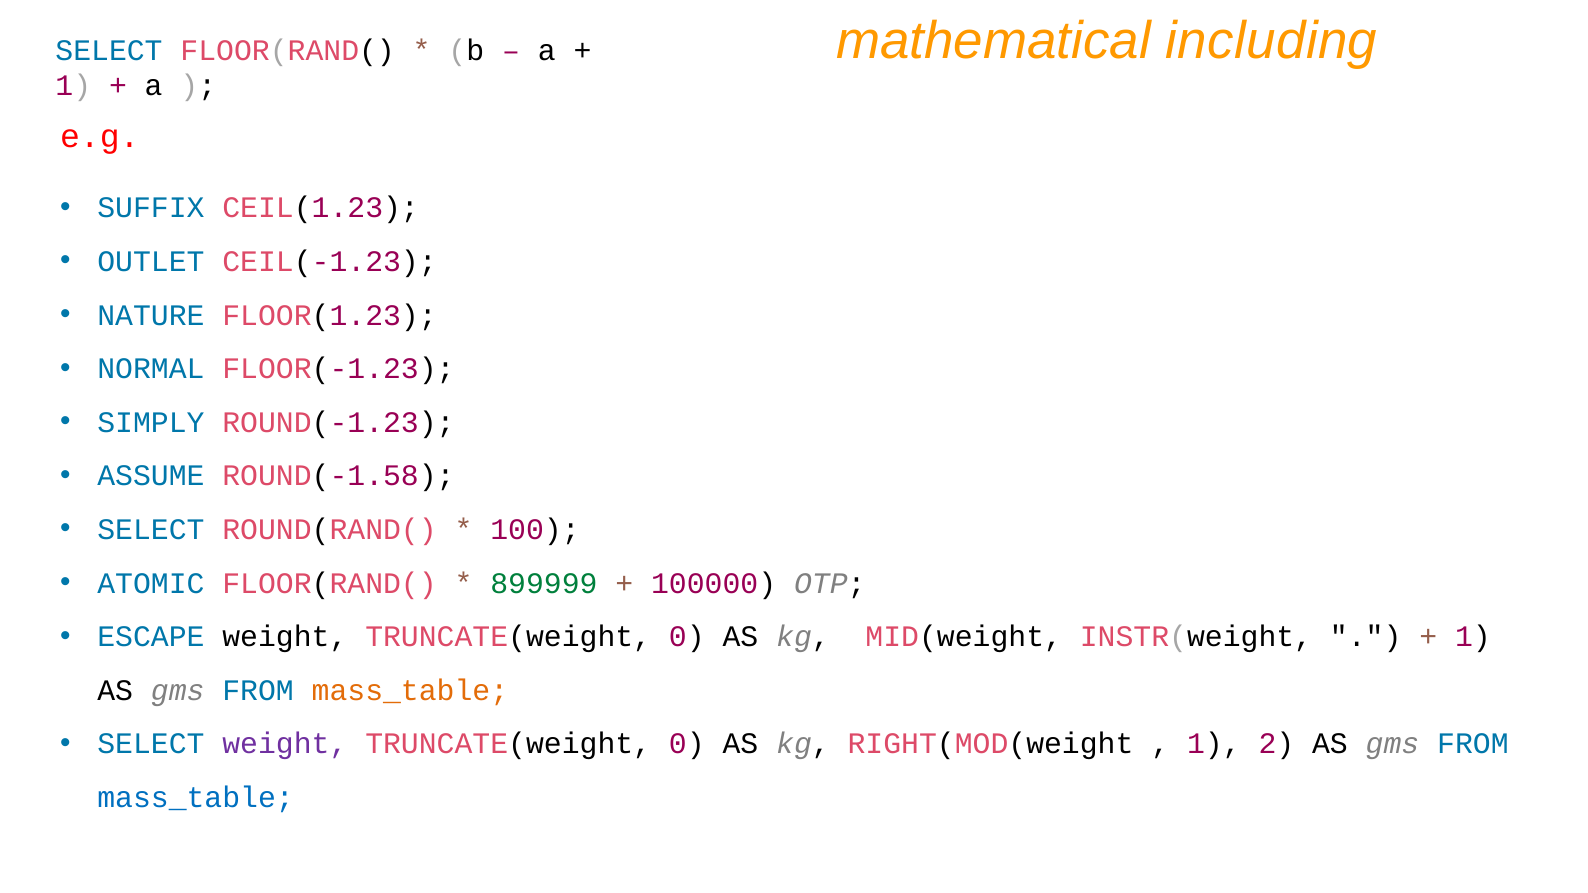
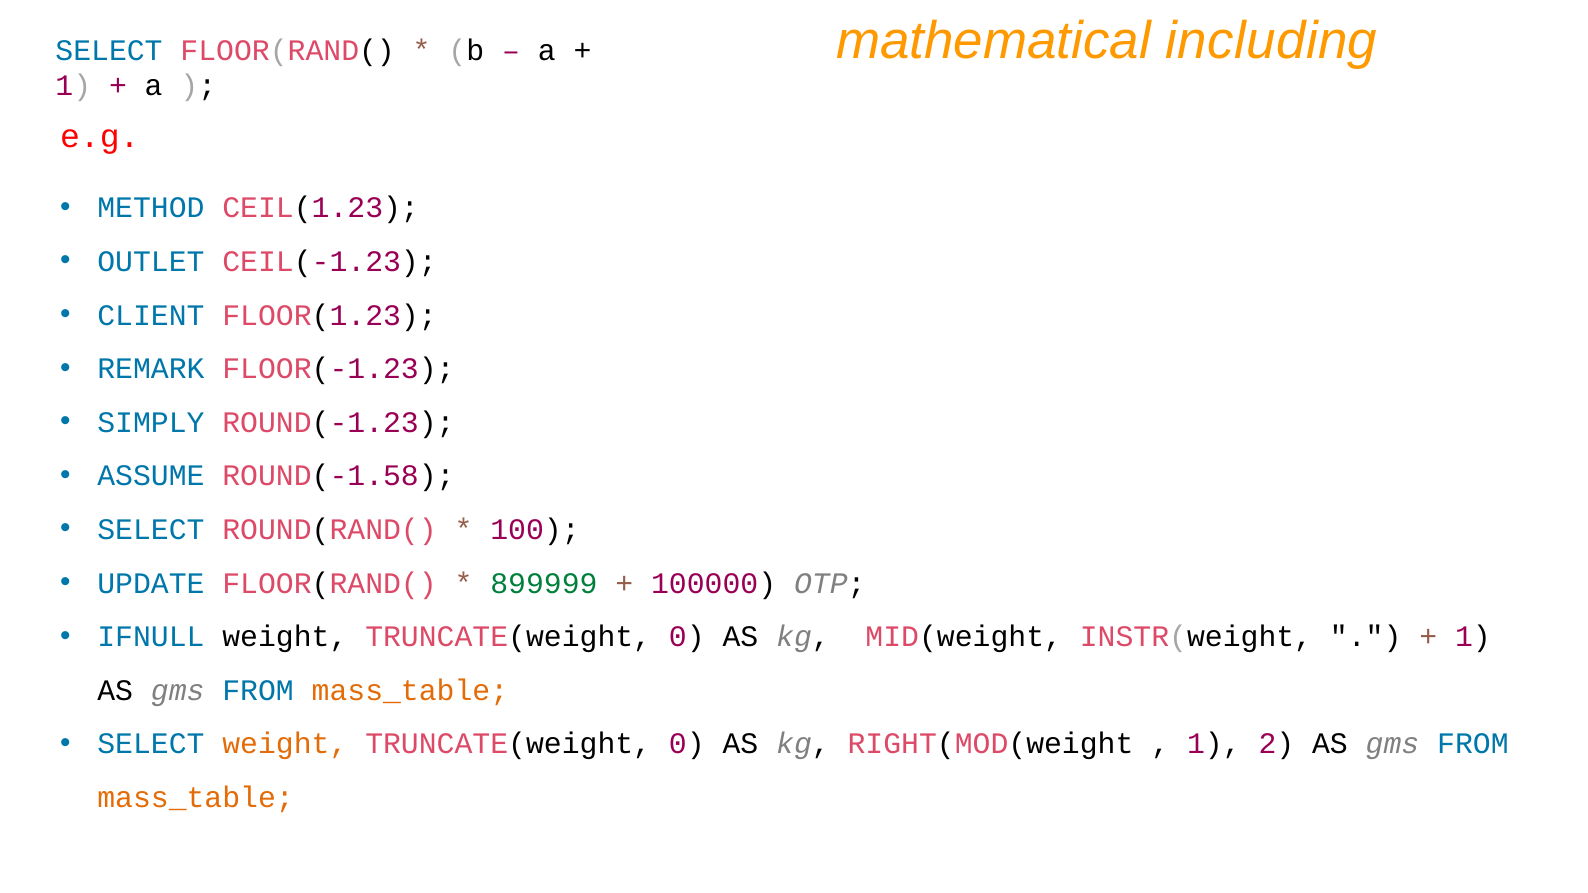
SUFFIX: SUFFIX -> METHOD
NATURE: NATURE -> CLIENT
NORMAL: NORMAL -> REMARK
ATOMIC: ATOMIC -> UPDATE
ESCAPE: ESCAPE -> IFNULL
weight at (285, 744) colour: purple -> orange
mass_table at (196, 798) colour: blue -> orange
